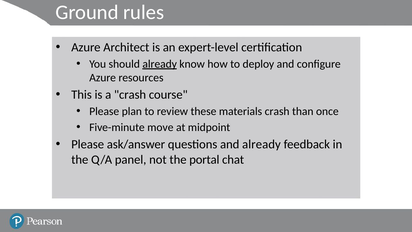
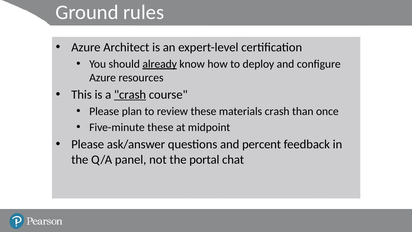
crash at (130, 95) underline: none -> present
Five-minute move: move -> these
and already: already -> percent
